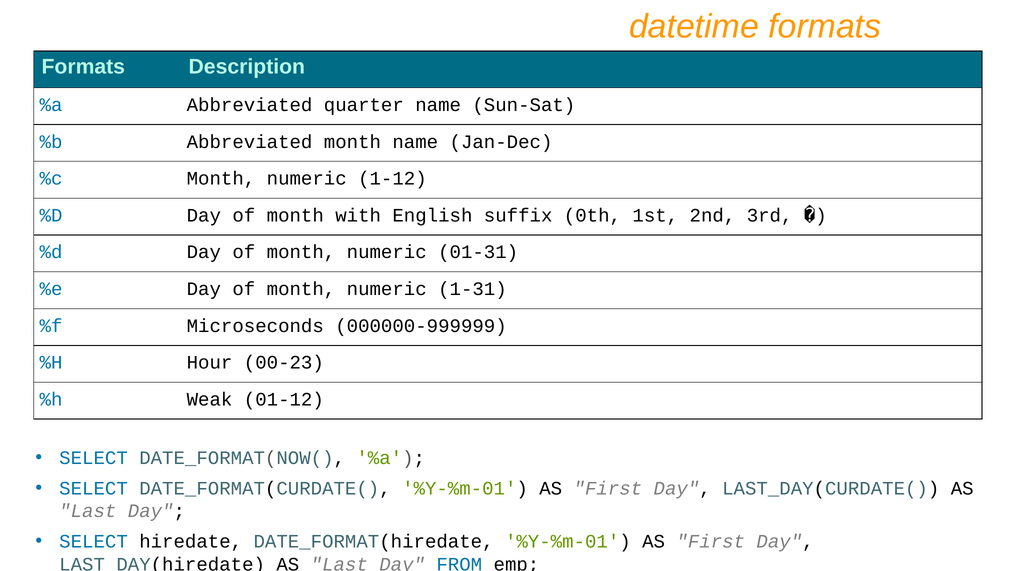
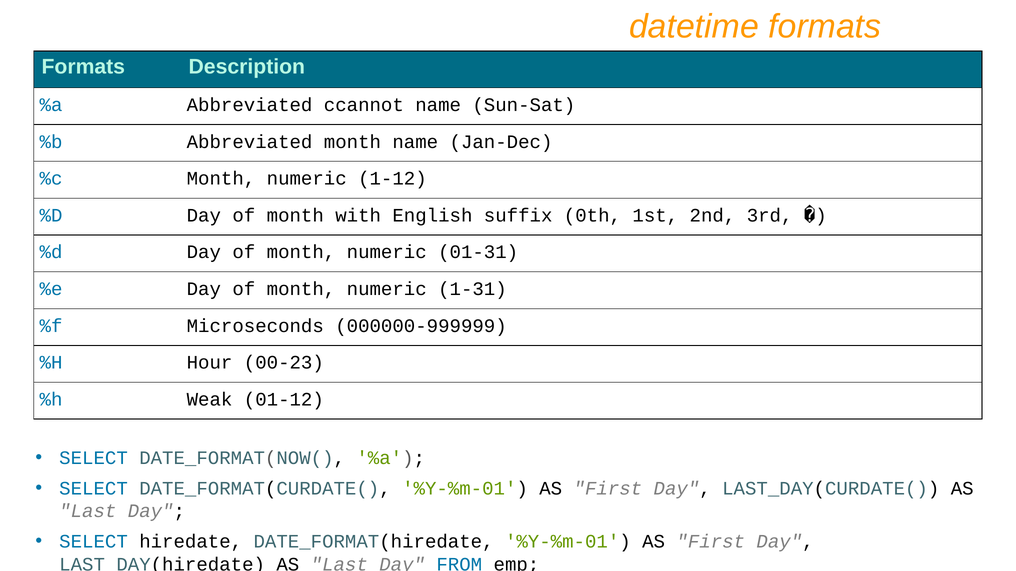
quarter: quarter -> ccannot
